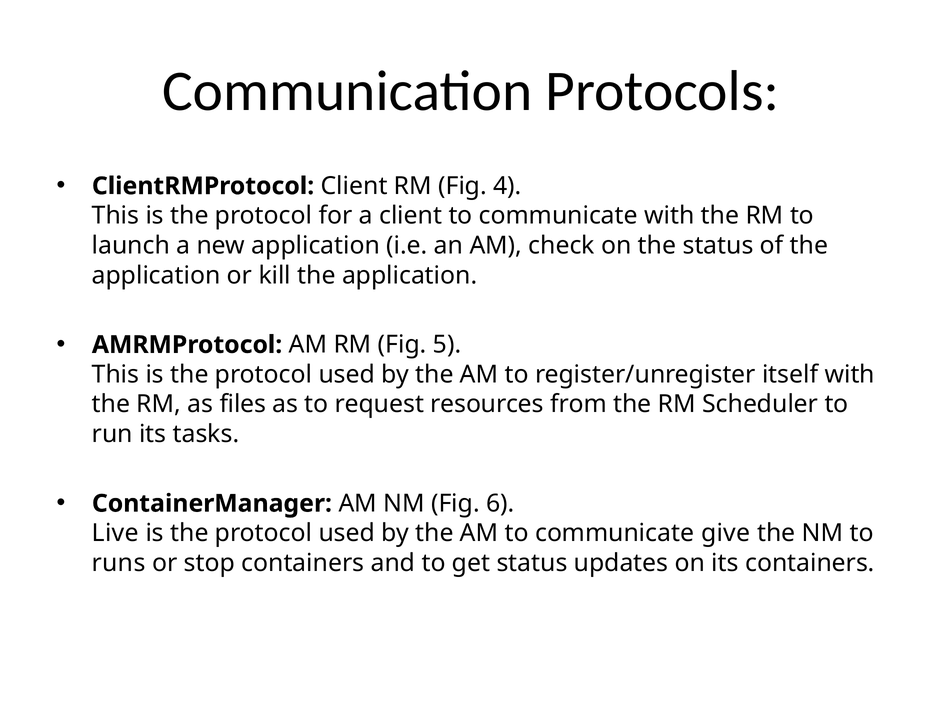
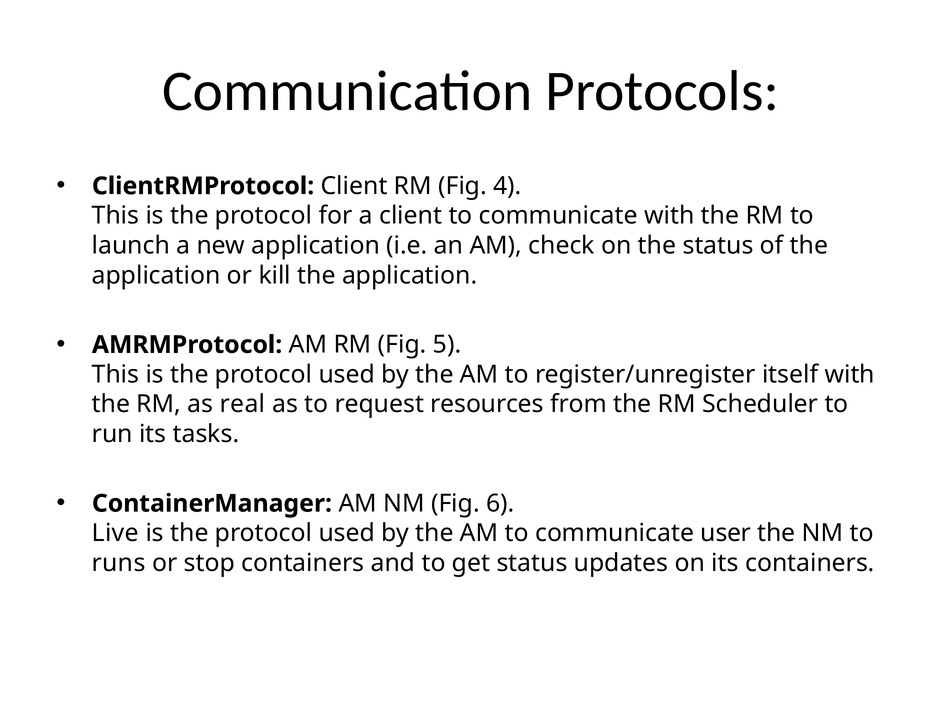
files: files -> real
give: give -> user
